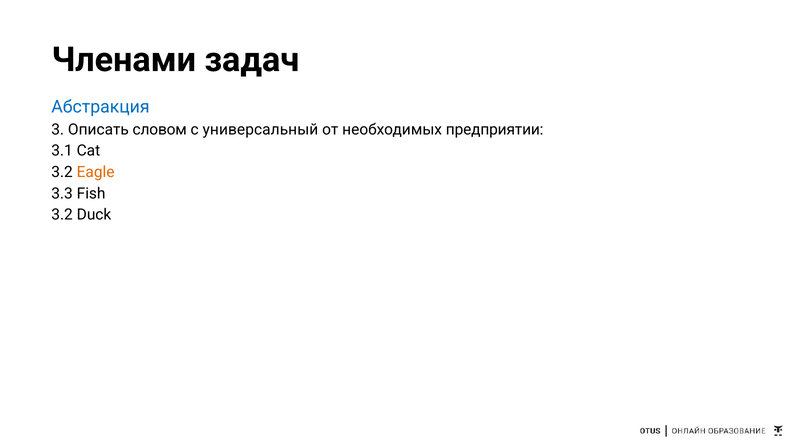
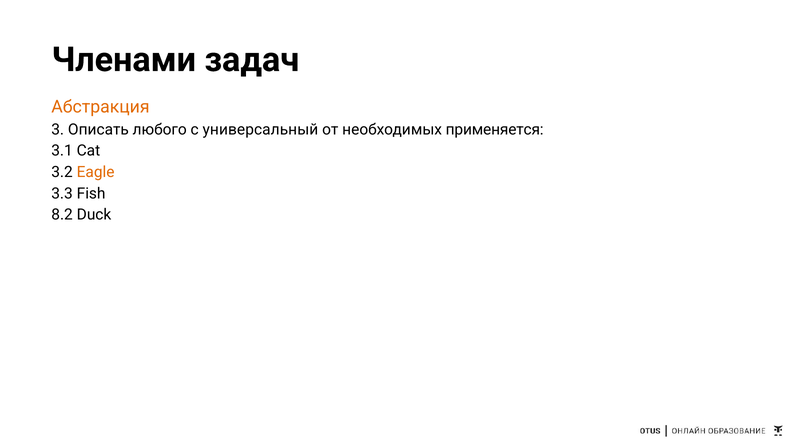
Абстракция colour: blue -> orange
словом: словом -> любого
предприятии: предприятии -> применяется
3.2 at (62, 215): 3.2 -> 8.2
